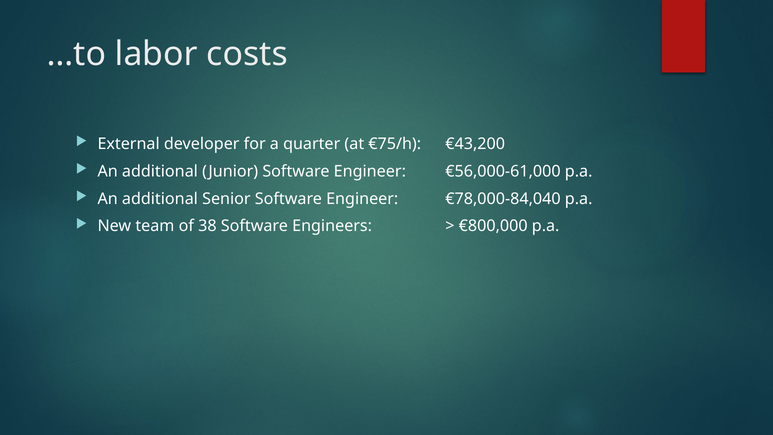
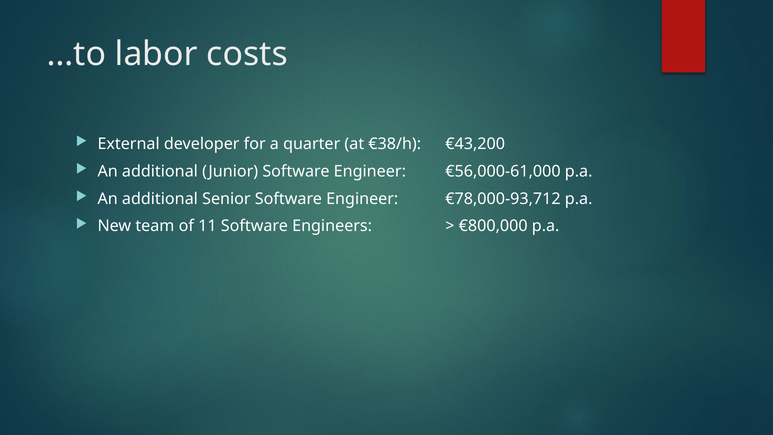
€75/h: €75/h -> €38/h
€78,000-84,040: €78,000-84,040 -> €78,000-93,712
38: 38 -> 11
